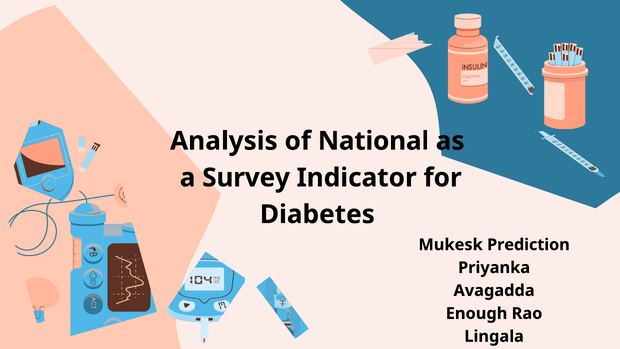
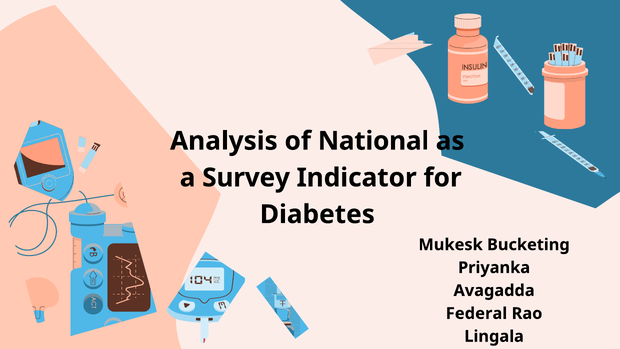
Prediction: Prediction -> Bucketing
Enough: Enough -> Federal
